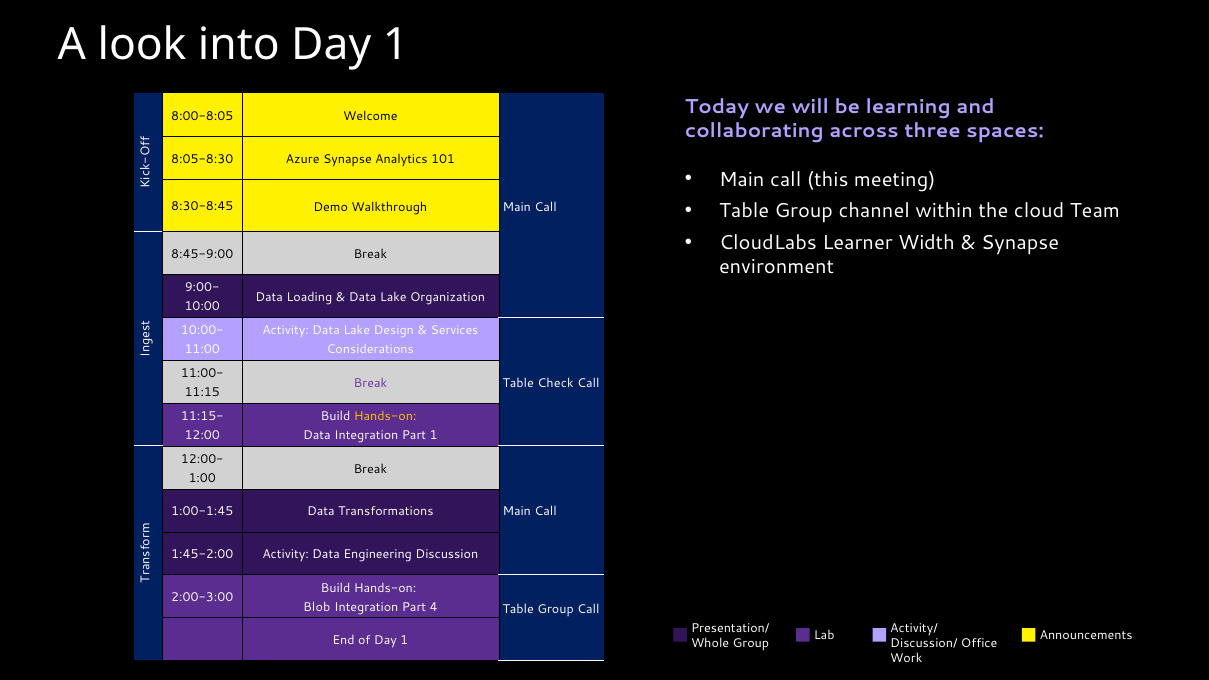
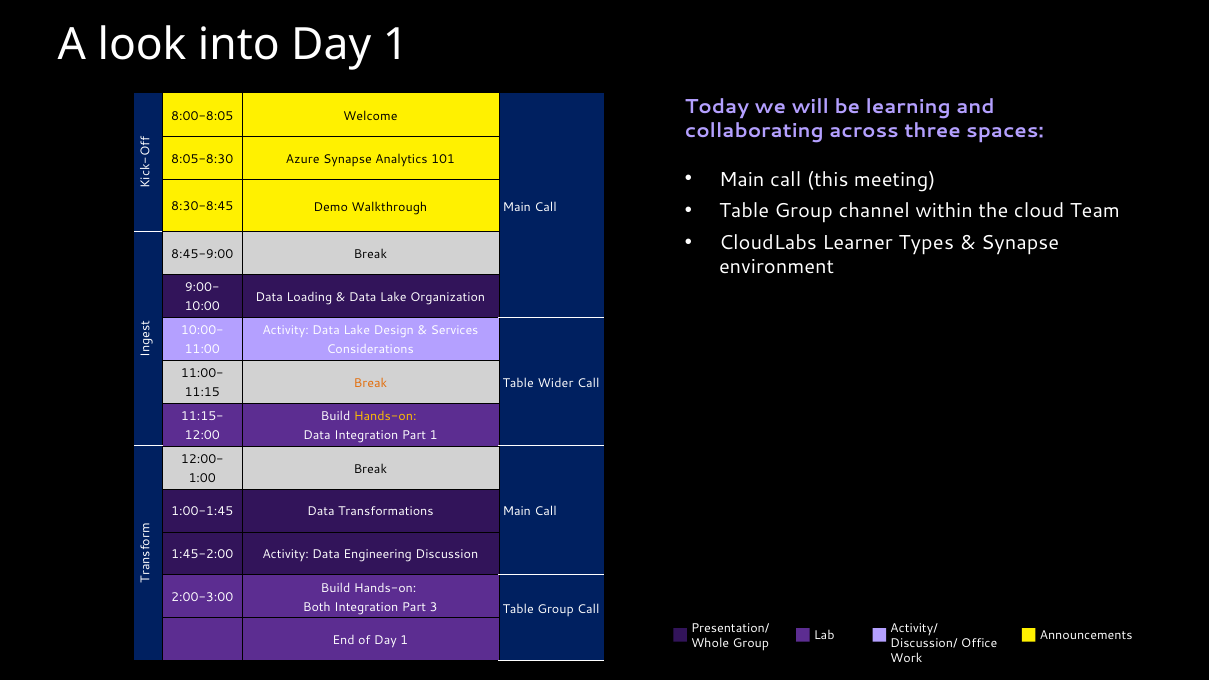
Width: Width -> Types
Break at (370, 383) colour: purple -> orange
Check: Check -> Wider
Blob: Blob -> Both
4: 4 -> 3
